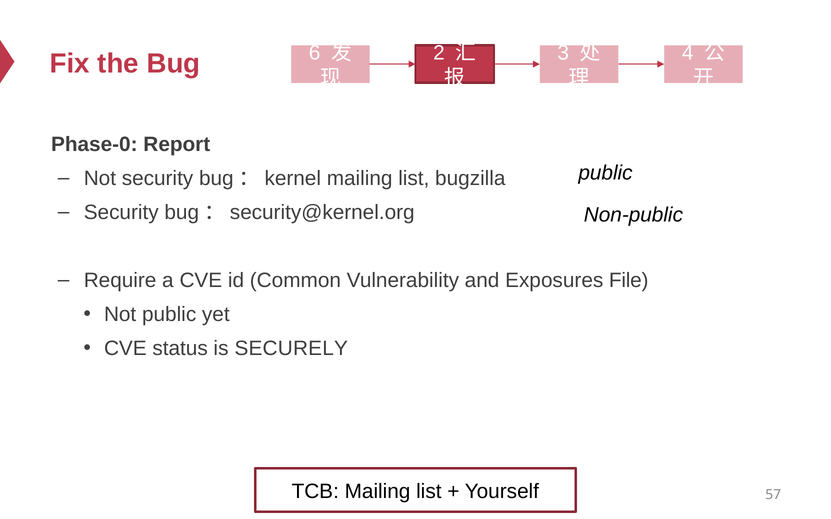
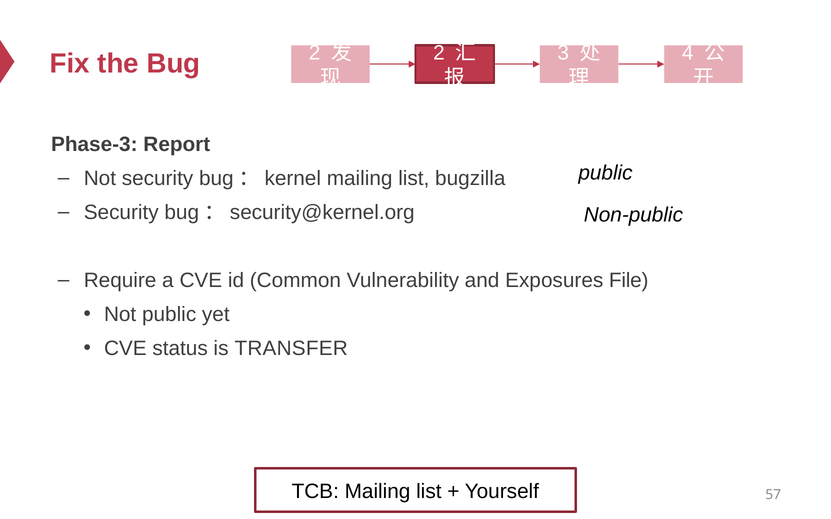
Bug 6: 6 -> 2
Phase-0: Phase-0 -> Phase-3
SECURELY: SECURELY -> TRANSFER
